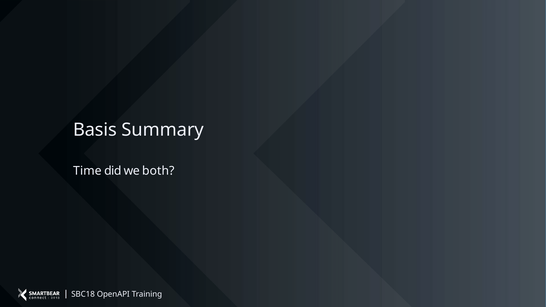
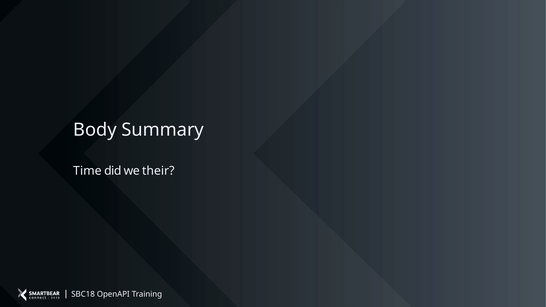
Basis: Basis -> Body
both: both -> their
